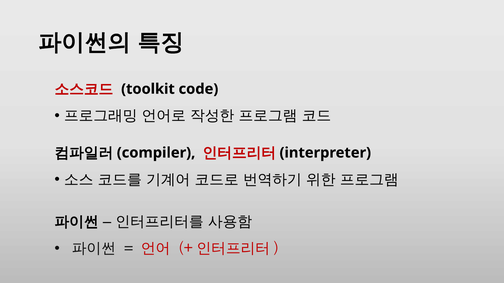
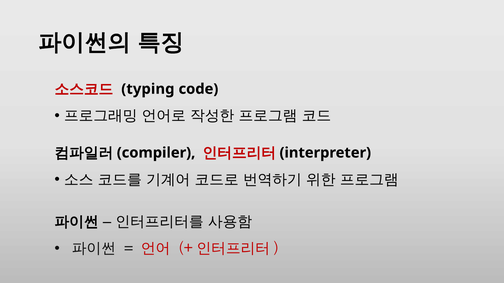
toolkit: toolkit -> typing
